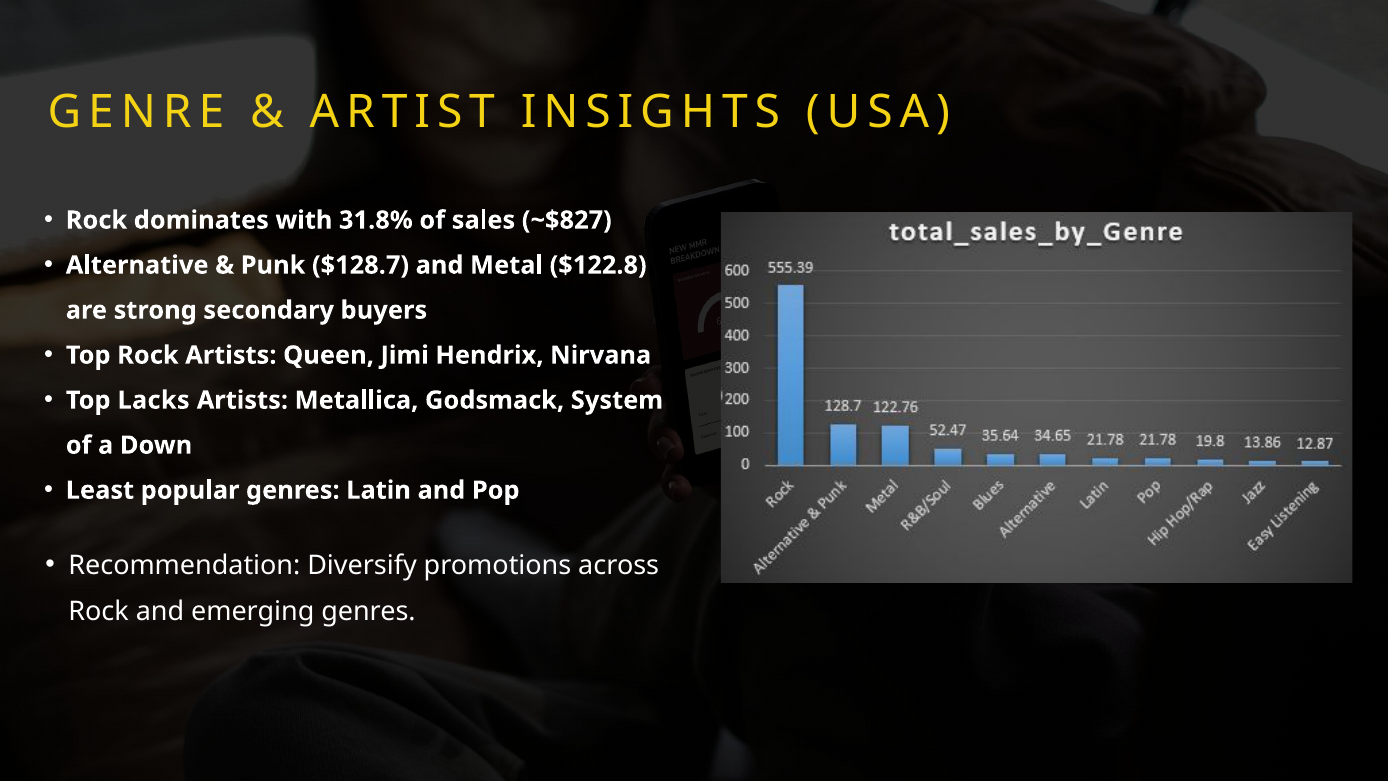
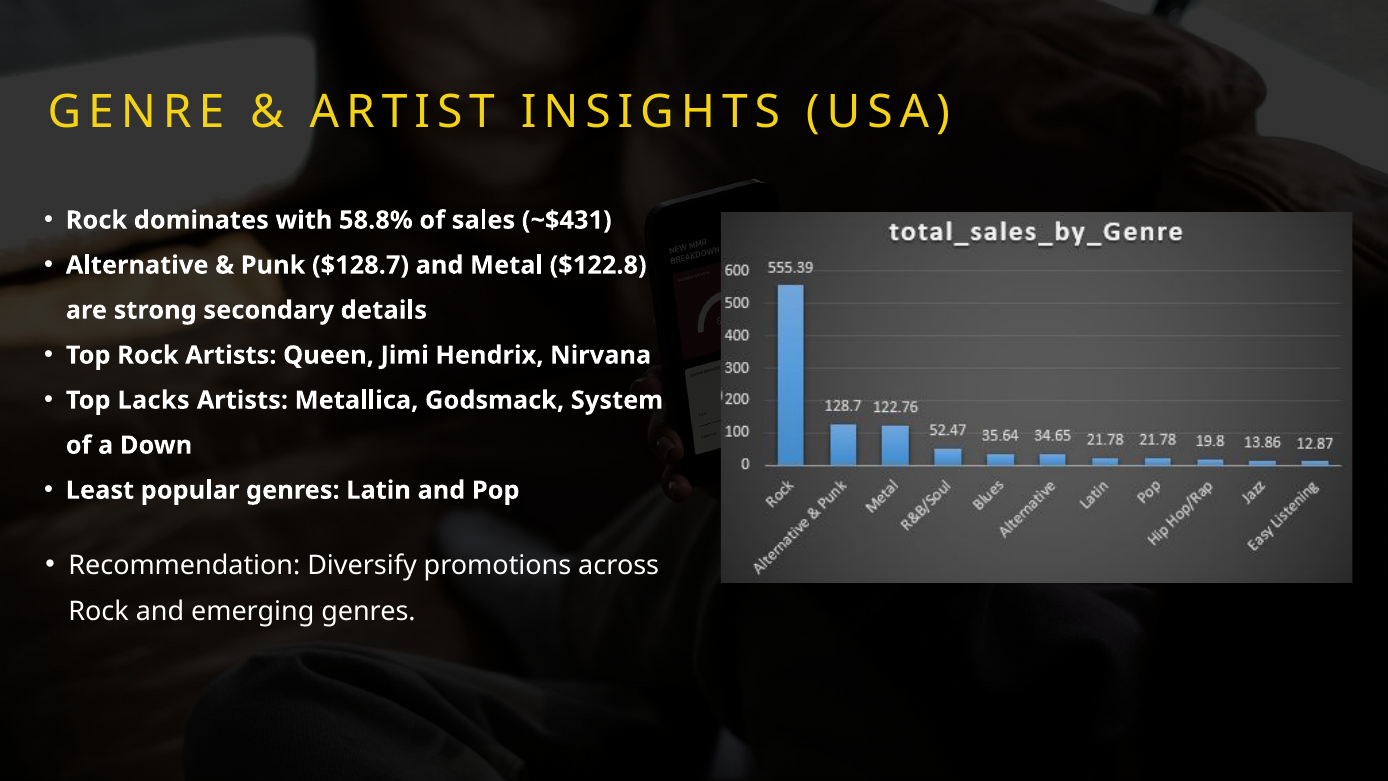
31.8%: 31.8% -> 58.8%
~$827: ~$827 -> ~$431
buyers: buyers -> details
